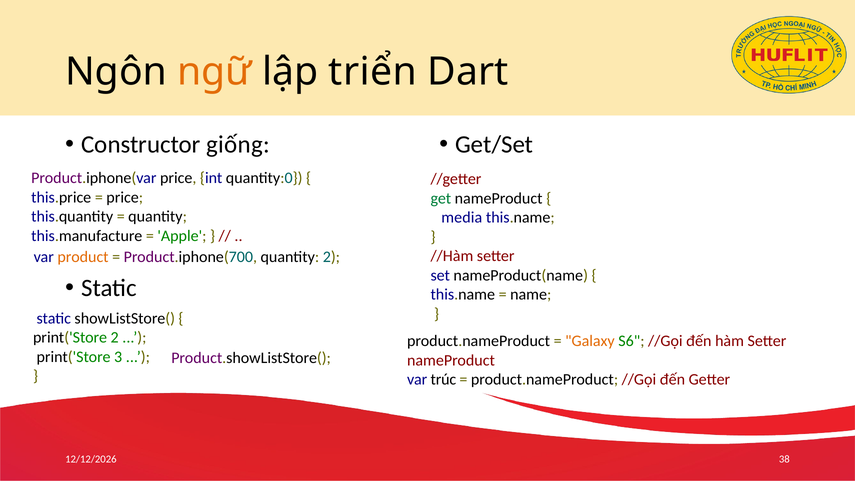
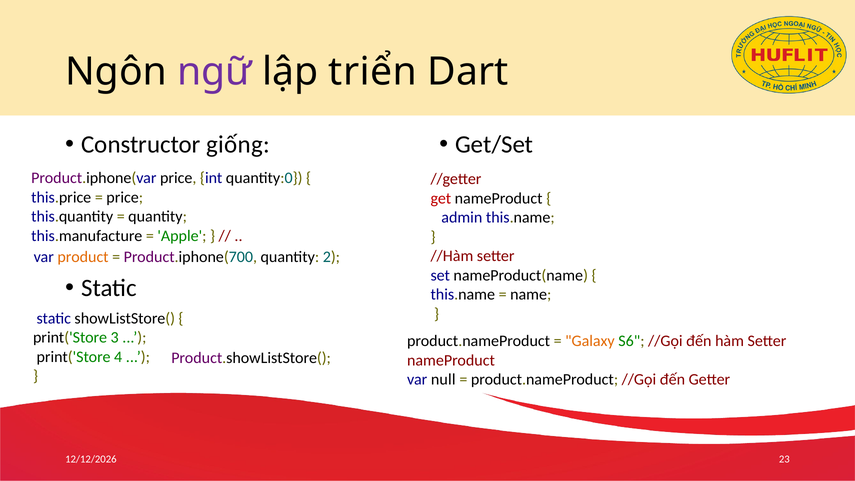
ngữ colour: orange -> purple
get colour: green -> red
media: media -> admin
print('Store 2: 2 -> 3
3: 3 -> 4
trúc: trúc -> null
38: 38 -> 23
